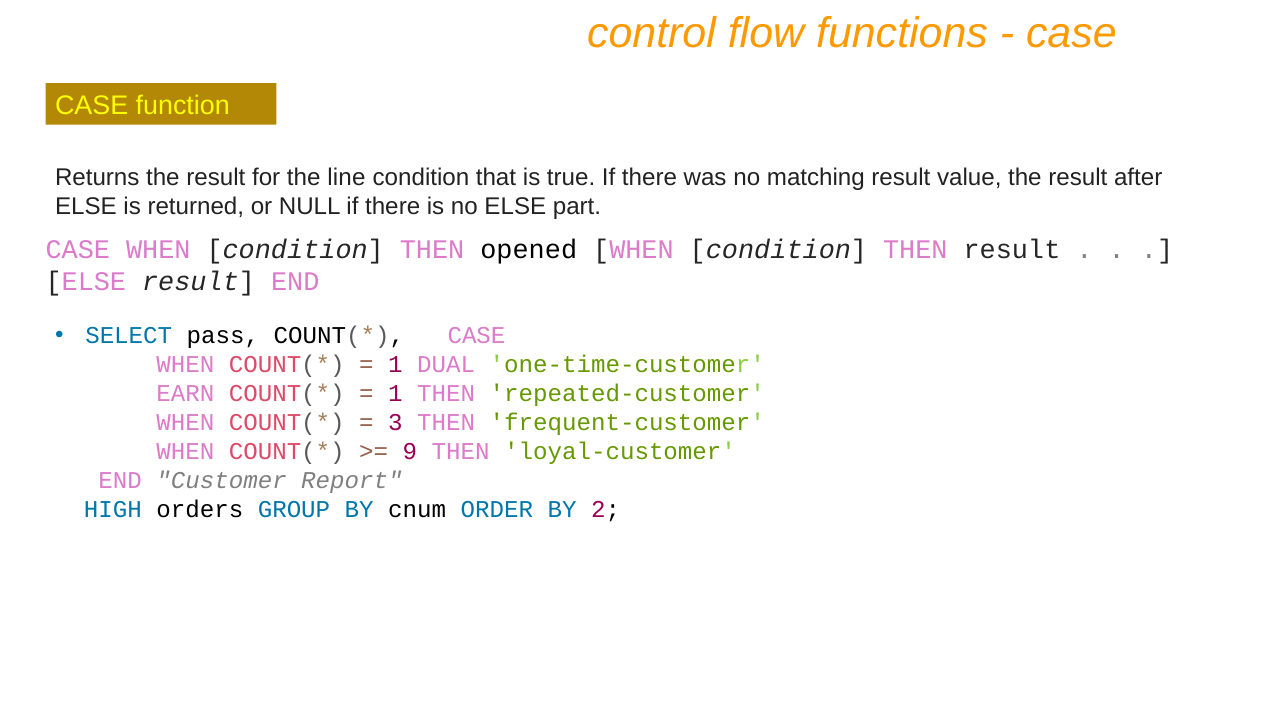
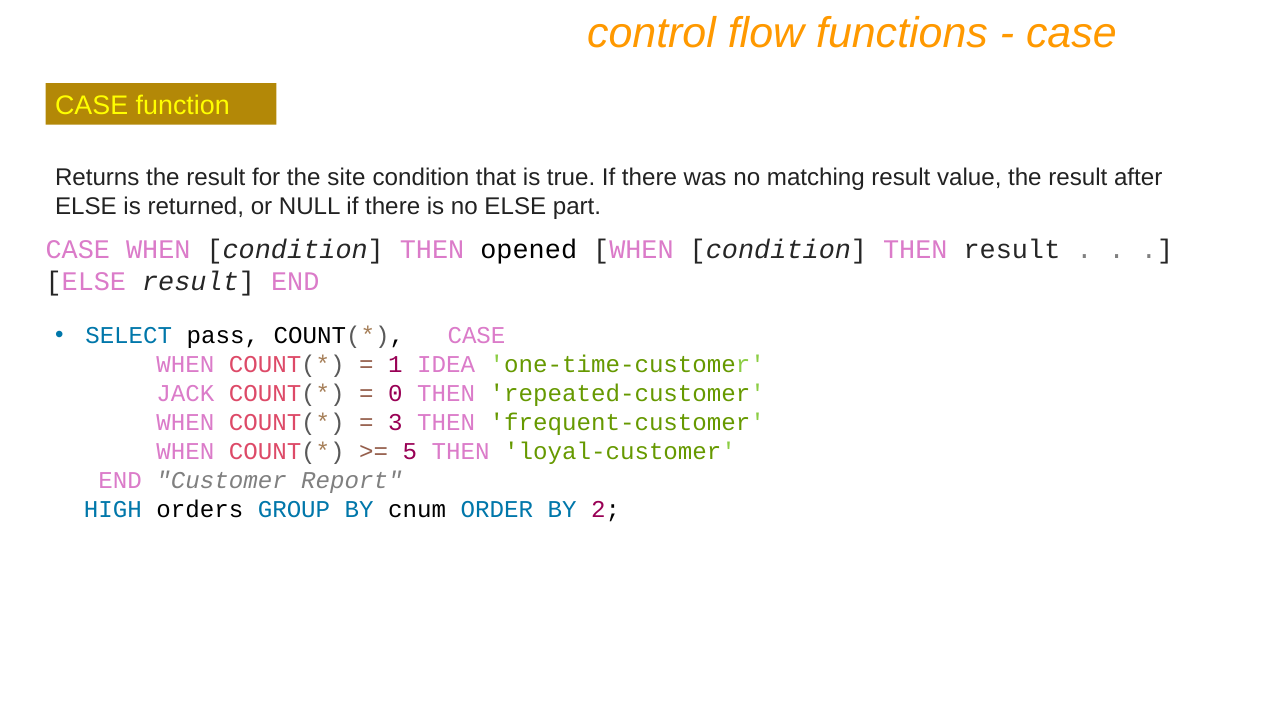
line: line -> site
DUAL: DUAL -> IDEA
EARN: EARN -> JACK
1 at (395, 394): 1 -> 0
9: 9 -> 5
